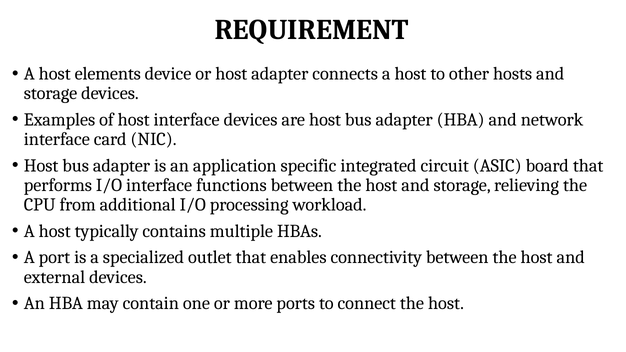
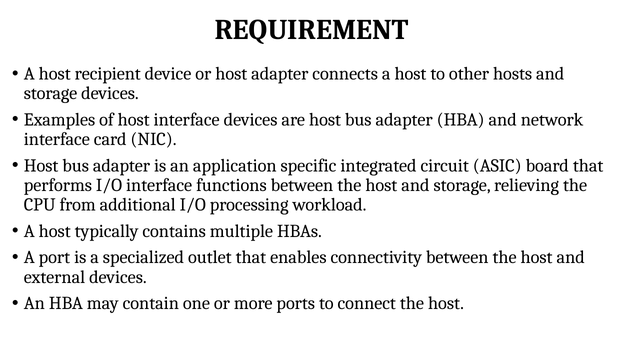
elements: elements -> recipient
